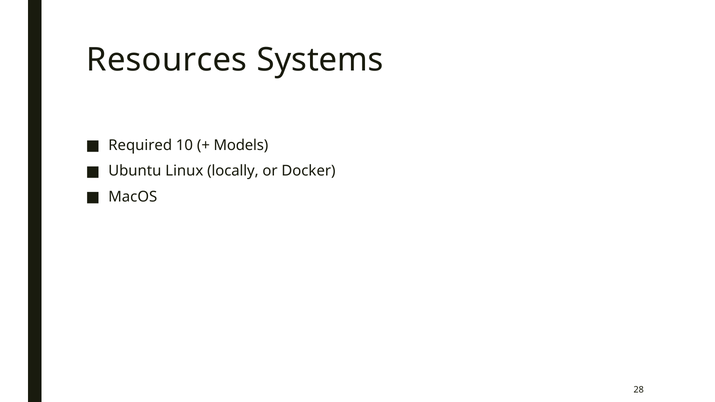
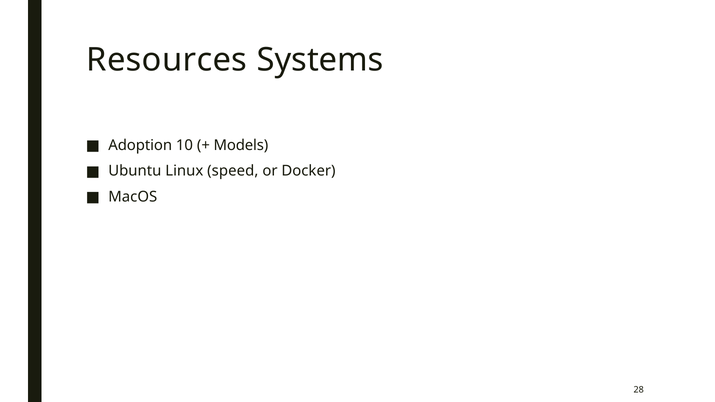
Required: Required -> Adoption
locally: locally -> speed
